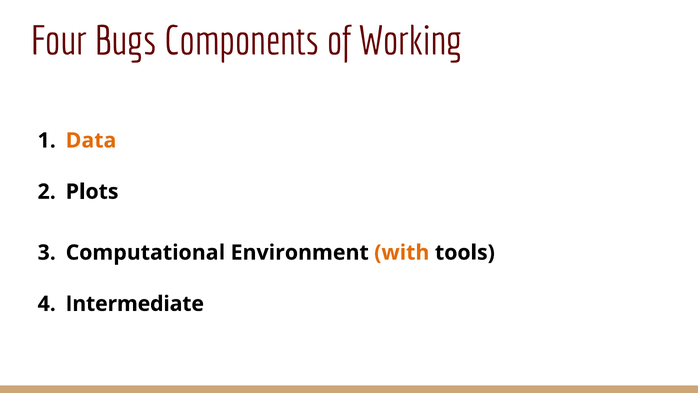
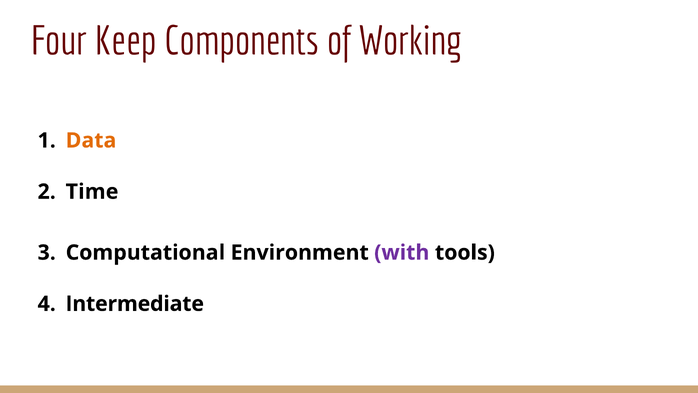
Bugs: Bugs -> Keep
Plots: Plots -> Time
with colour: orange -> purple
